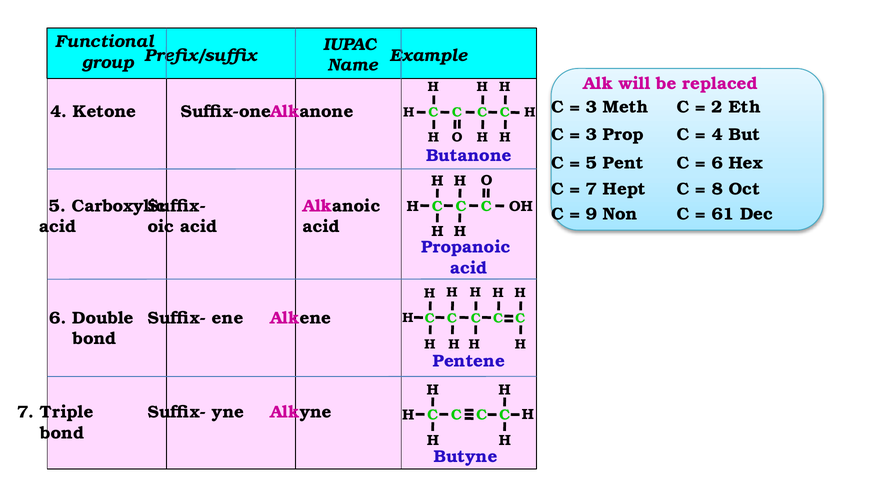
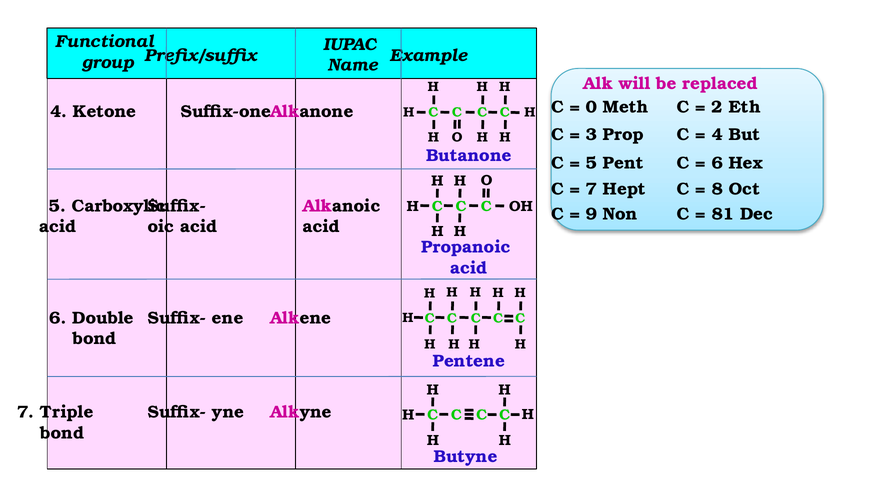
3 at (591, 107): 3 -> 0
61: 61 -> 81
